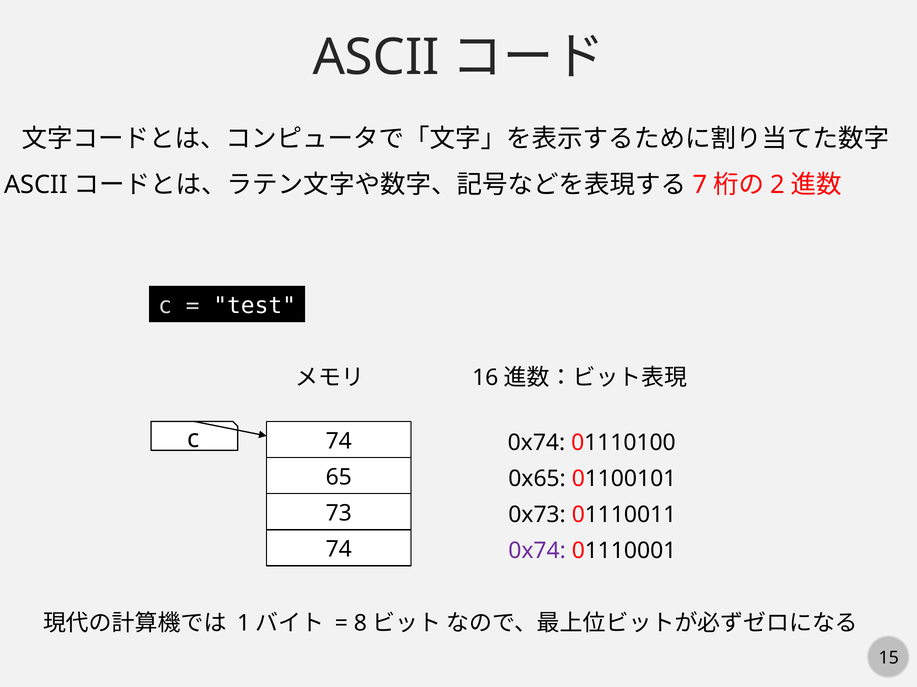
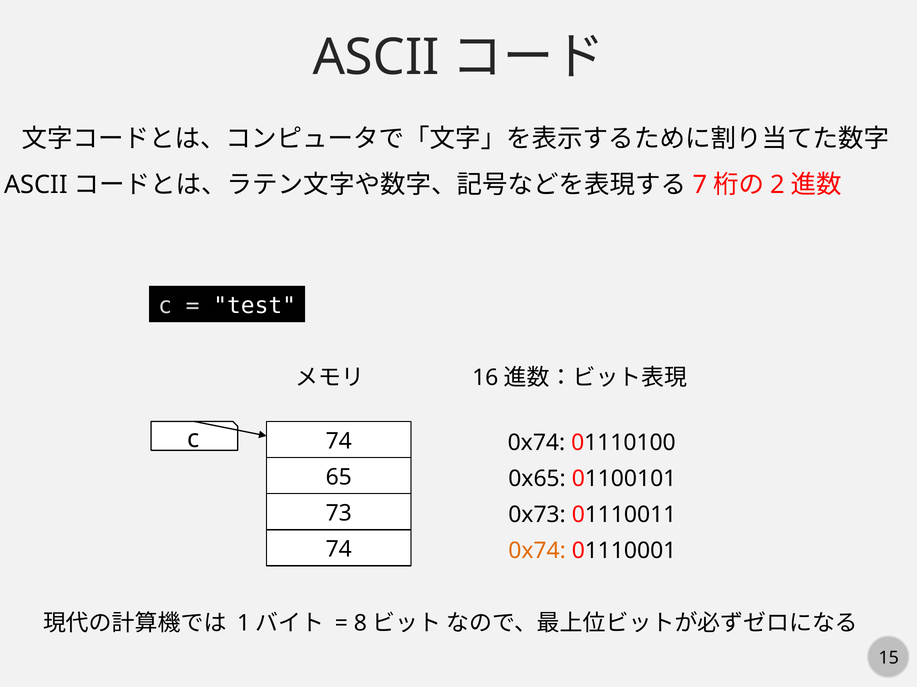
0x74 at (537, 551) colour: purple -> orange
